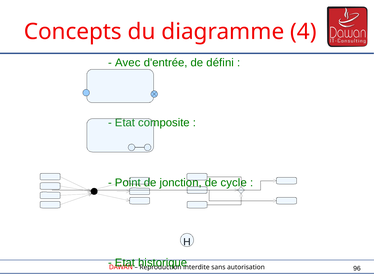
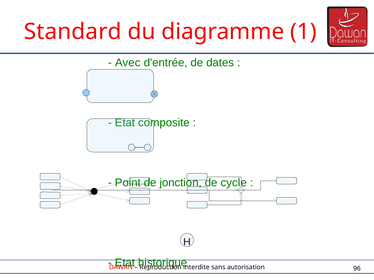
Concepts: Concepts -> Standard
4: 4 -> 1
défini: défini -> dates
